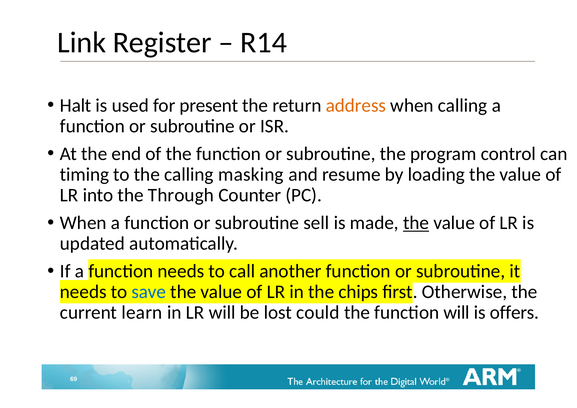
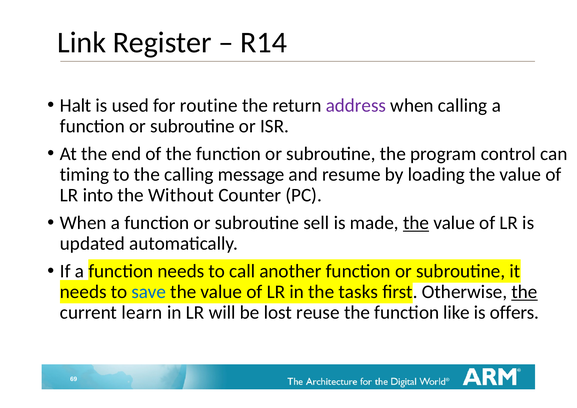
present: present -> routine
address colour: orange -> purple
masking: masking -> message
Through: Through -> Without
chips: chips -> tasks
the at (524, 292) underline: none -> present
could: could -> reuse
function will: will -> like
